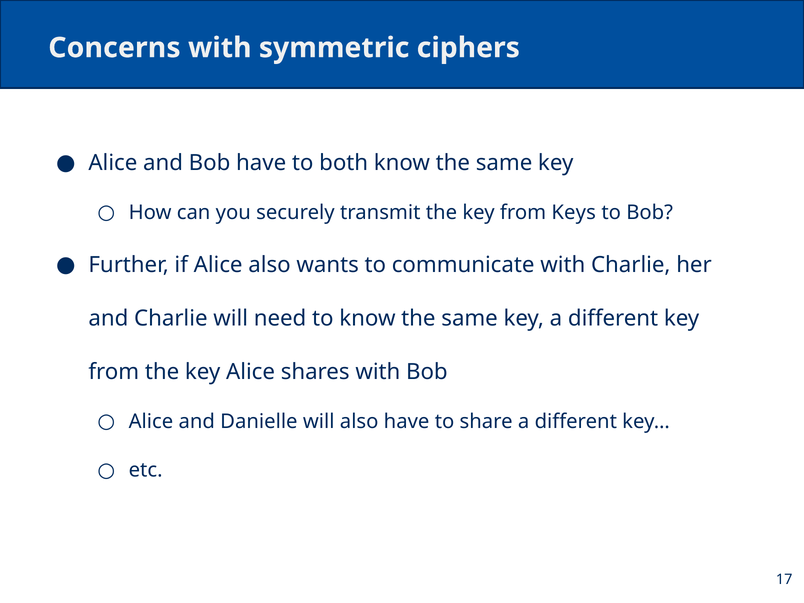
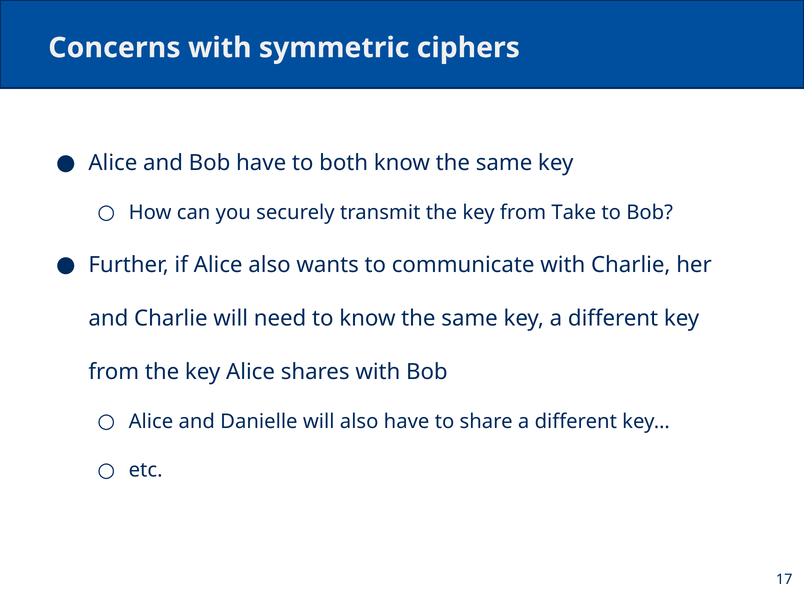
Keys: Keys -> Take
